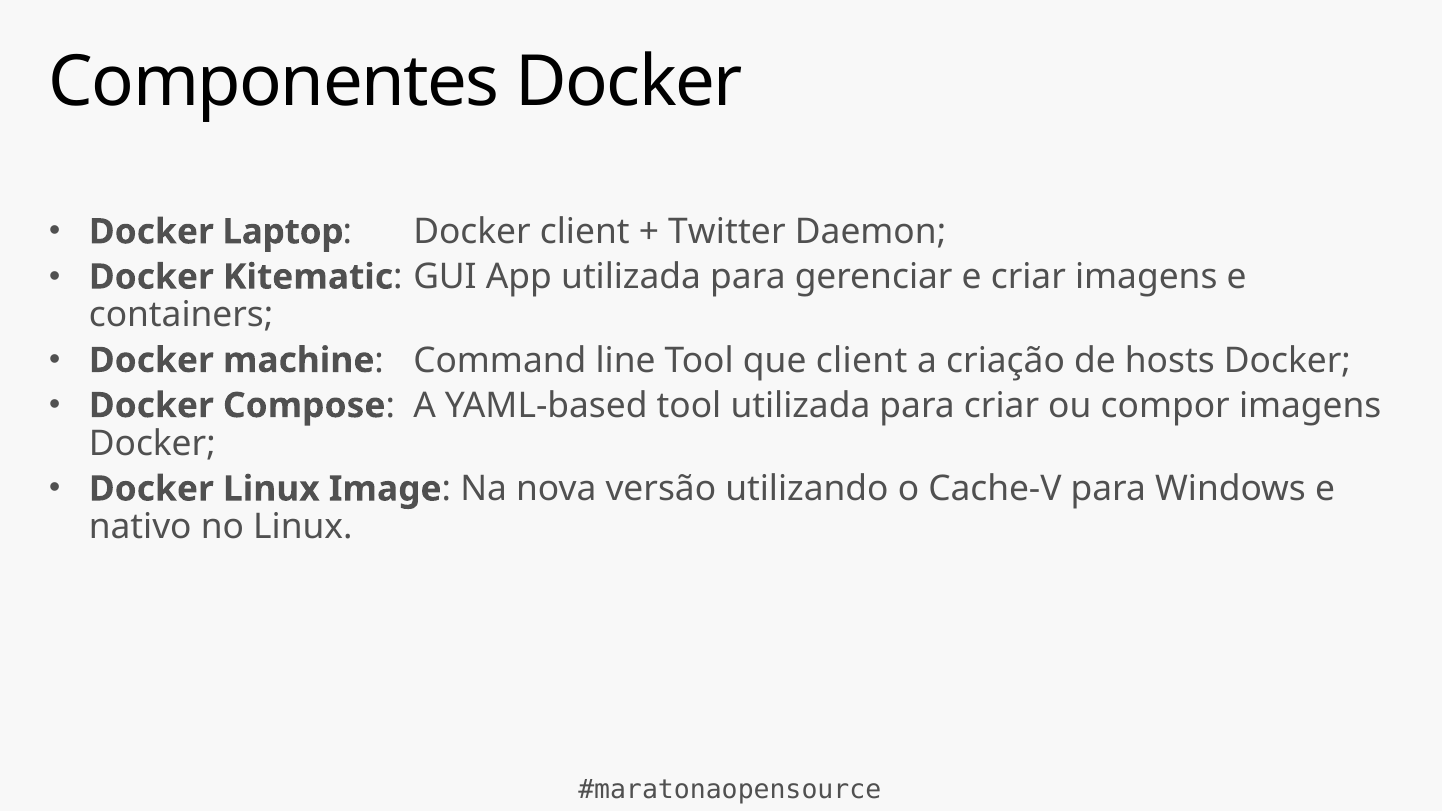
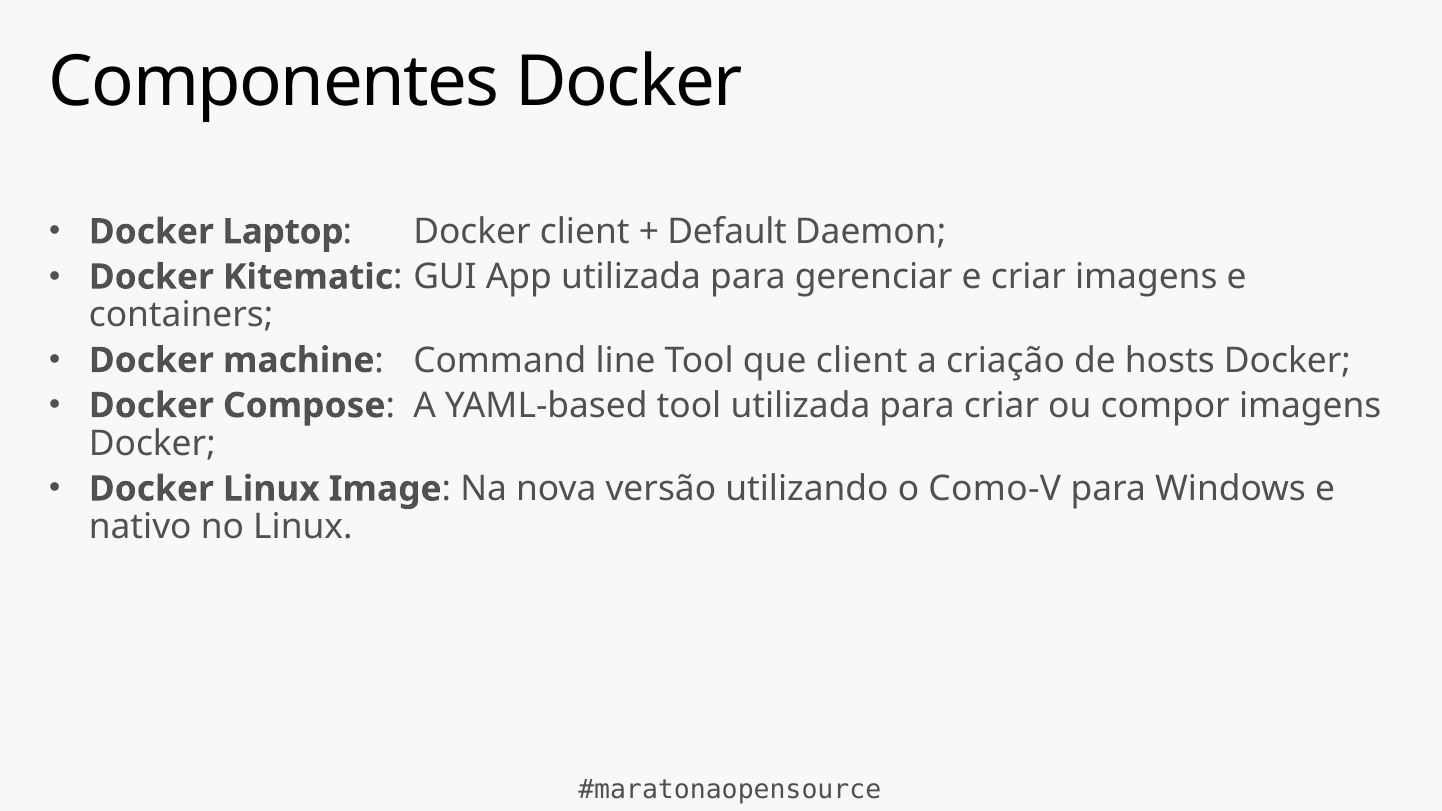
Twitter: Twitter -> Default
Cache-V: Cache-V -> Como-V
